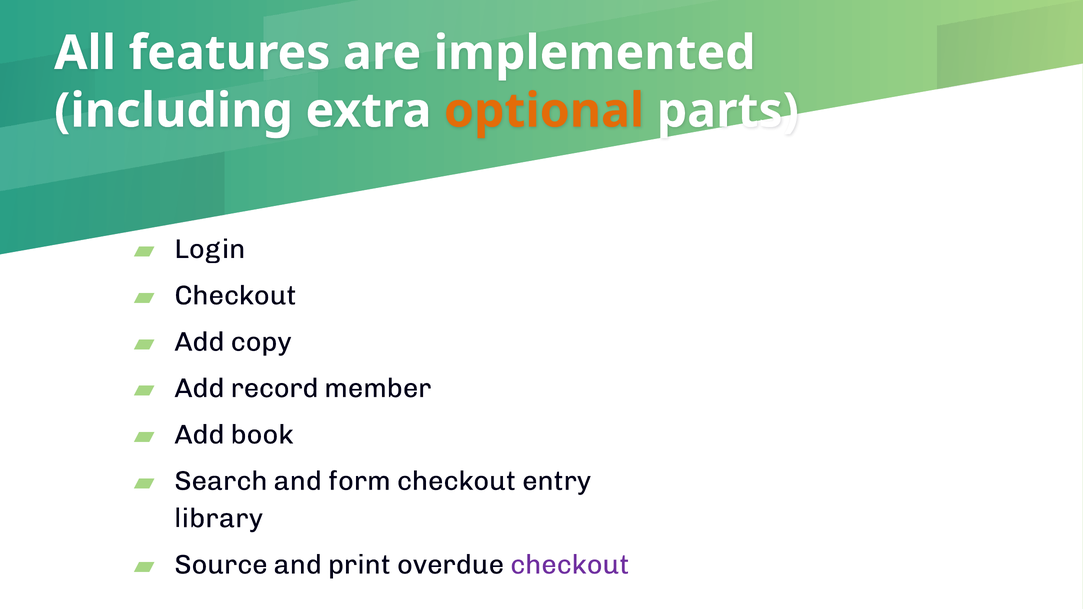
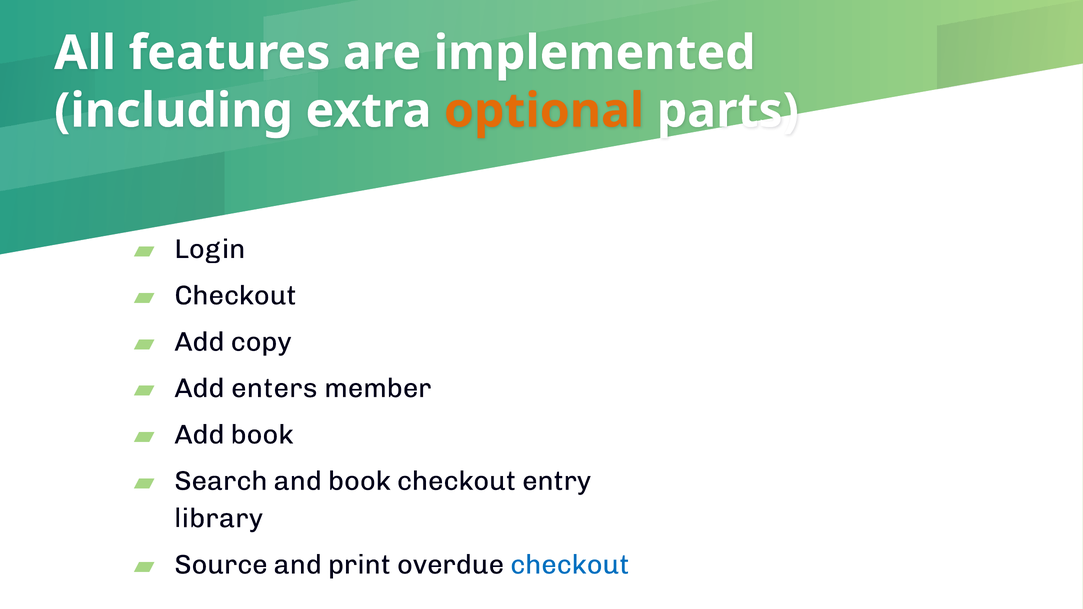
record: record -> enters
and form: form -> book
checkout at (570, 565) colour: purple -> blue
